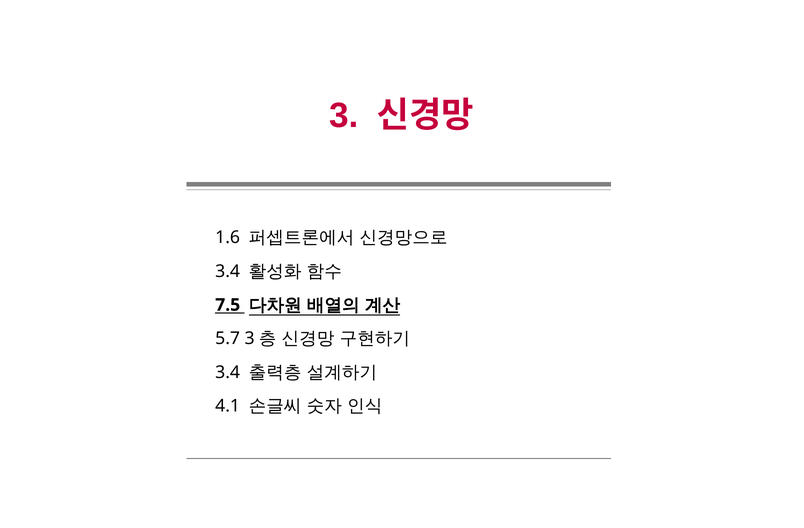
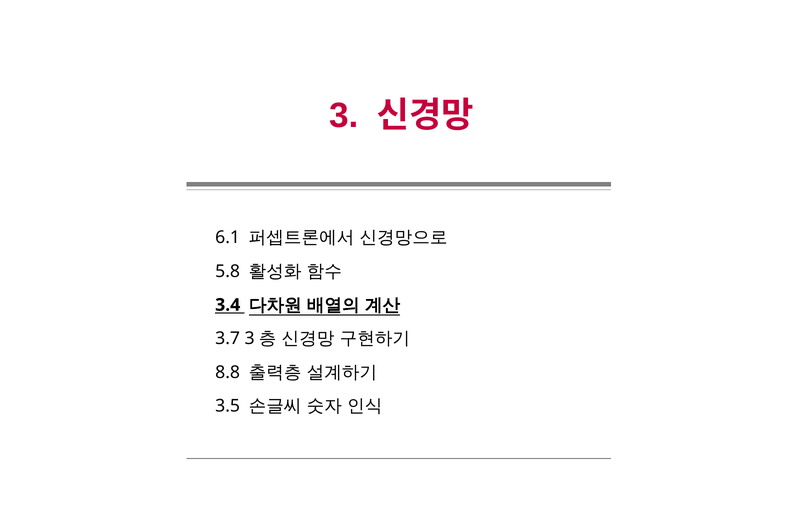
1.6: 1.6 -> 6.1
3.4 at (228, 271): 3.4 -> 5.8
7.5: 7.5 -> 3.4
5.7: 5.7 -> 3.7
3.4 at (228, 372): 3.4 -> 8.8
4.1: 4.1 -> 3.5
